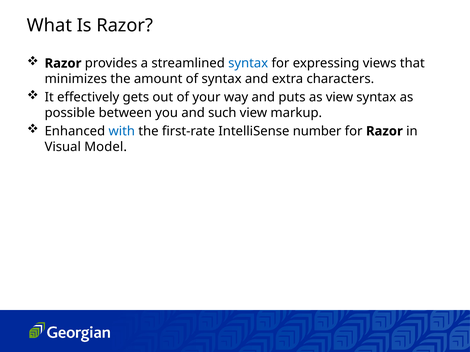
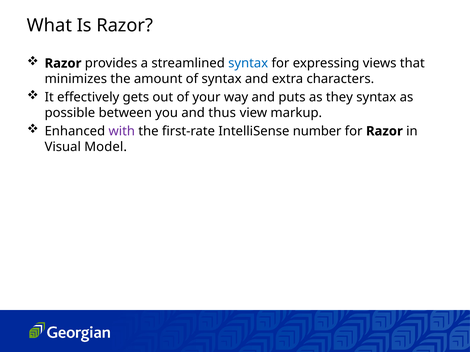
as view: view -> they
such: such -> thus
with colour: blue -> purple
